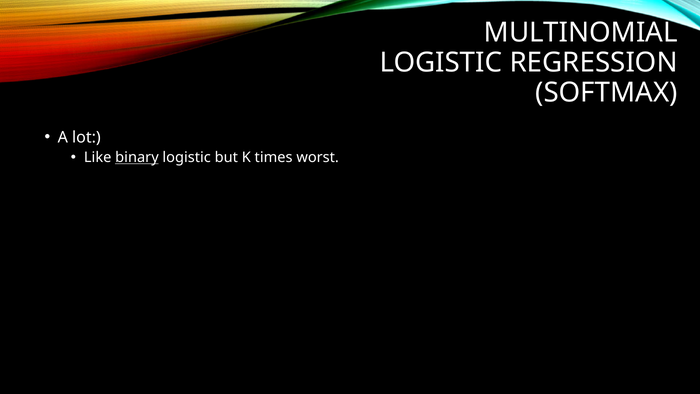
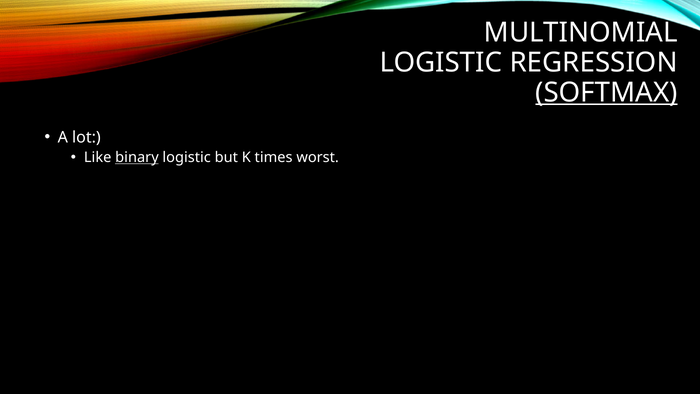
SOFTMAX underline: none -> present
